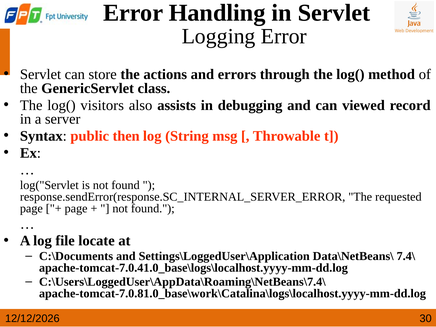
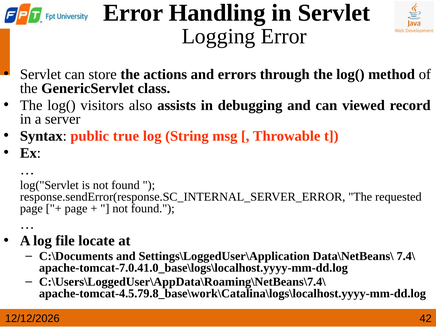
then: then -> true
apache-tomcat-7.0.81.0_base\work\Catalina\logs\localhost.yyyy-mm-dd.log: apache-tomcat-7.0.81.0_base\work\Catalina\logs\localhost.yyyy-mm-dd.log -> apache-tomcat-4.5.79.8_base\work\Catalina\logs\localhost.yyyy-mm-dd.log
30: 30 -> 42
